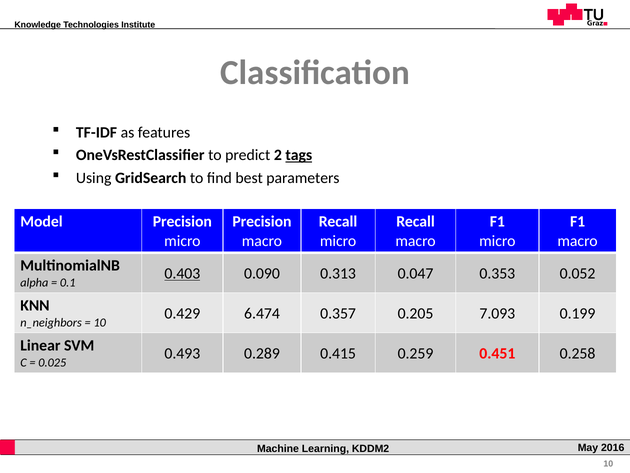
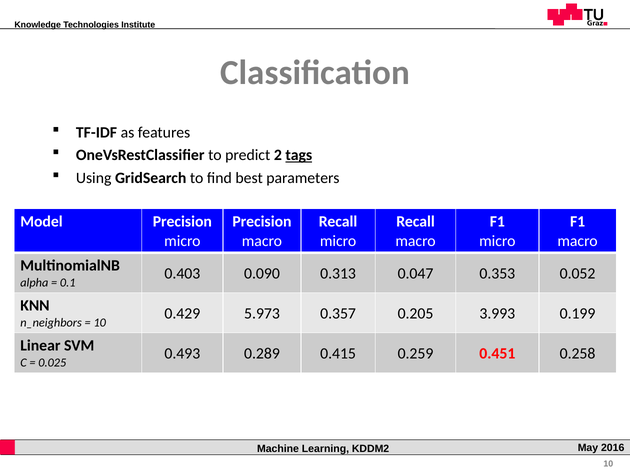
0.403 underline: present -> none
6.474: 6.474 -> 5.973
7.093: 7.093 -> 3.993
